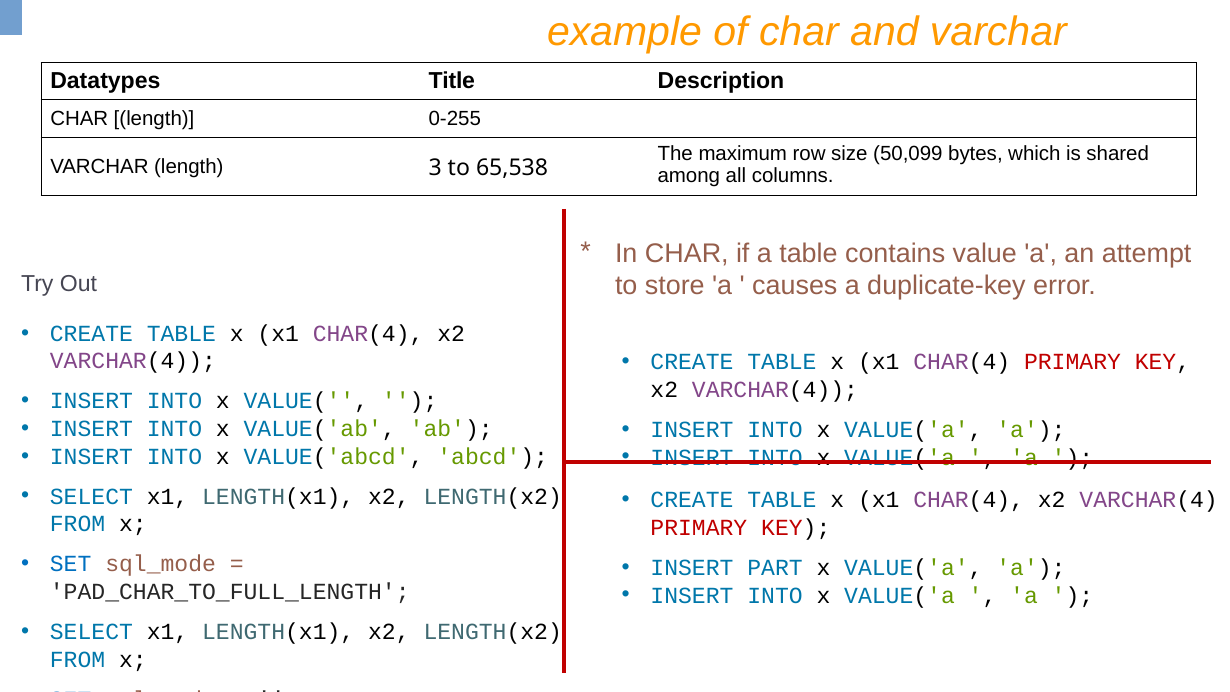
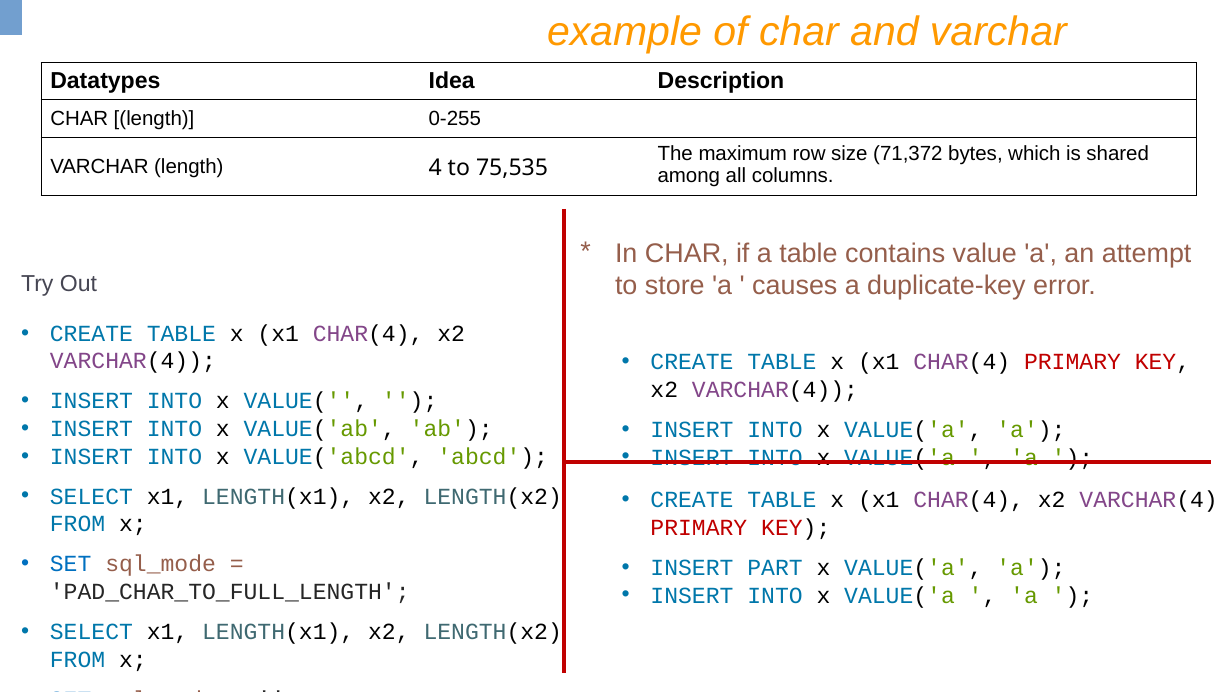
Title: Title -> Idea
50,099: 50,099 -> 71,372
3: 3 -> 4
65,538: 65,538 -> 75,535
